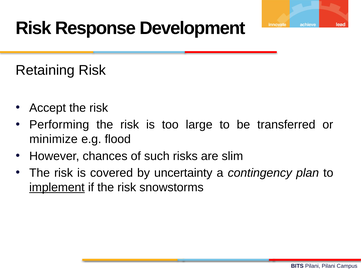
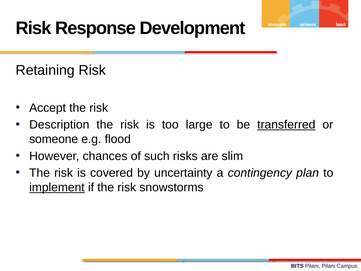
Performing: Performing -> Description
transferred underline: none -> present
minimize: minimize -> someone
